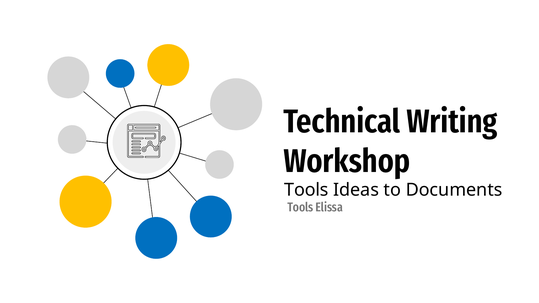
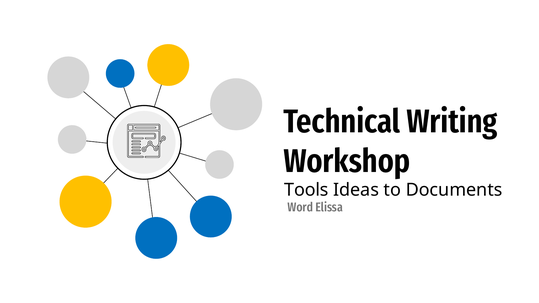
Tools at (300, 207): Tools -> Word
